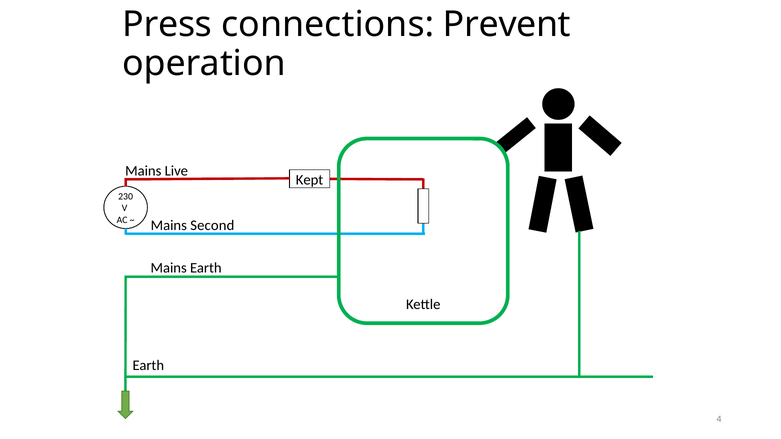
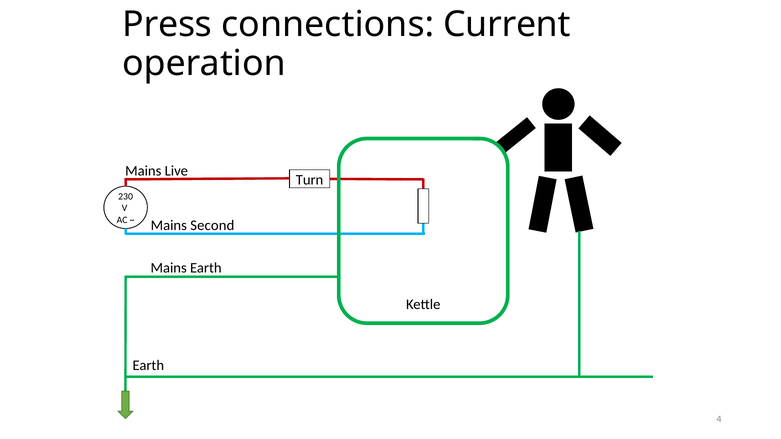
Prevent: Prevent -> Current
Kept: Kept -> Turn
